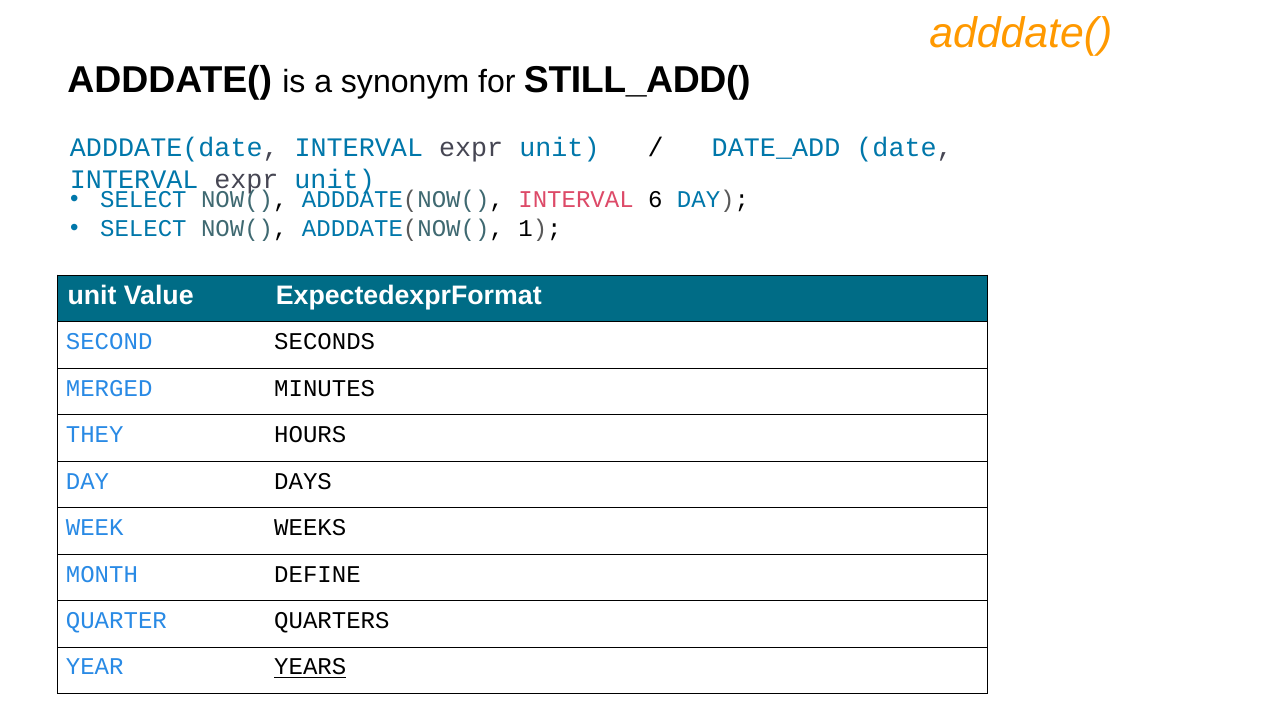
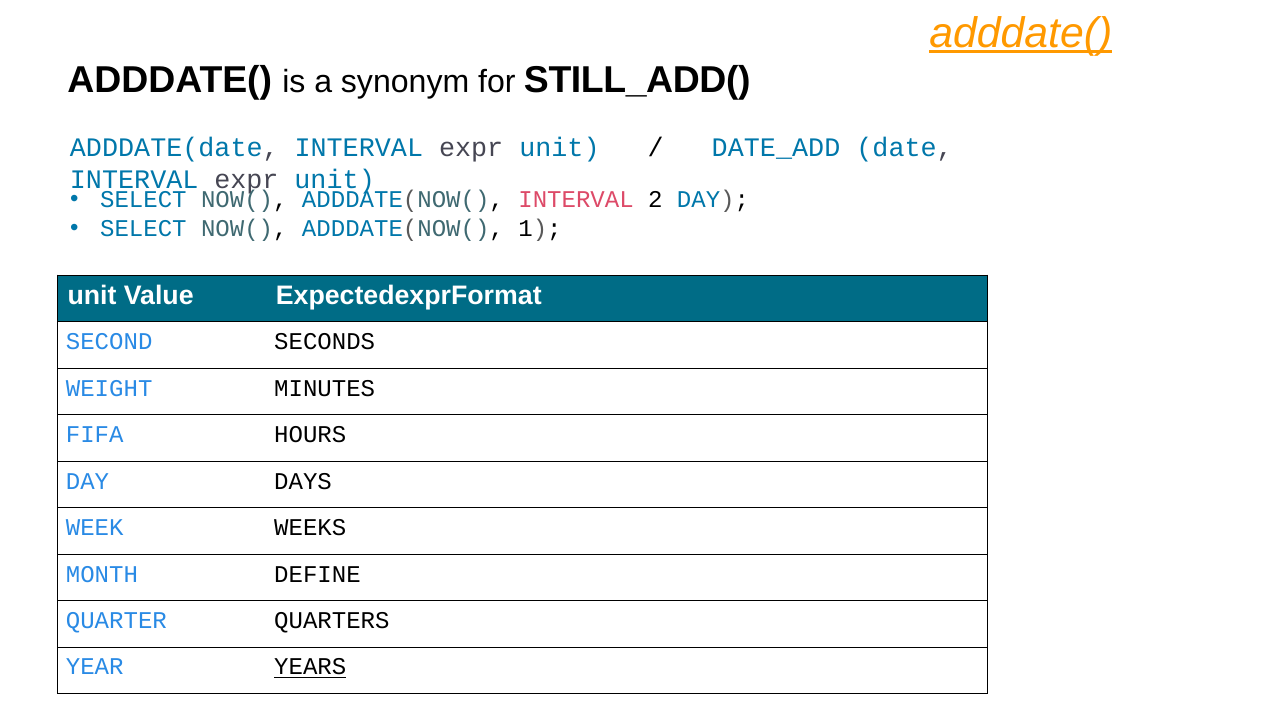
adddate( at (1021, 33) underline: none -> present
6: 6 -> 2
MERGED: MERGED -> WEIGHT
THEY: THEY -> FIFA
